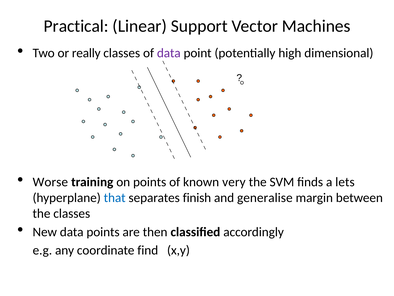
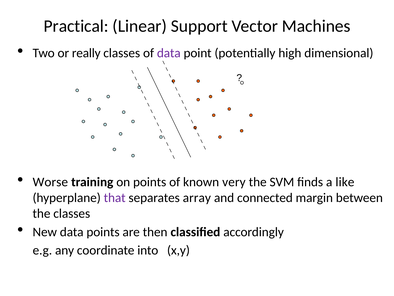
lets: lets -> like
that colour: blue -> purple
finish: finish -> array
generalise: generalise -> connected
find: find -> into
